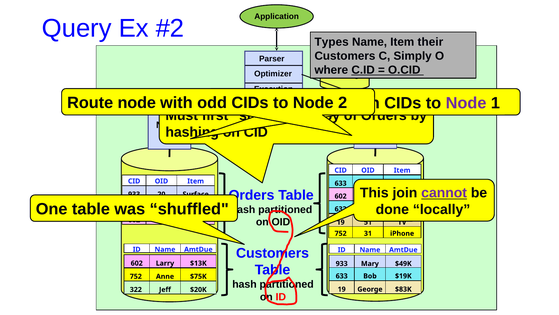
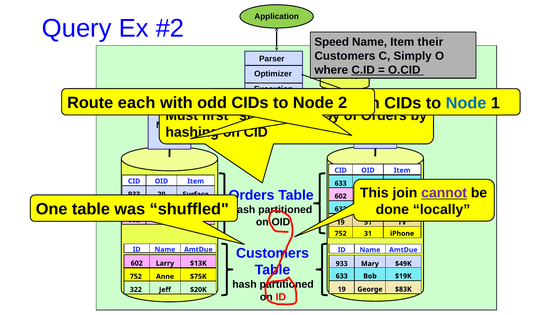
Types: Types -> Speed
Route node: node -> each
Node at (466, 103) colour: purple -> blue
